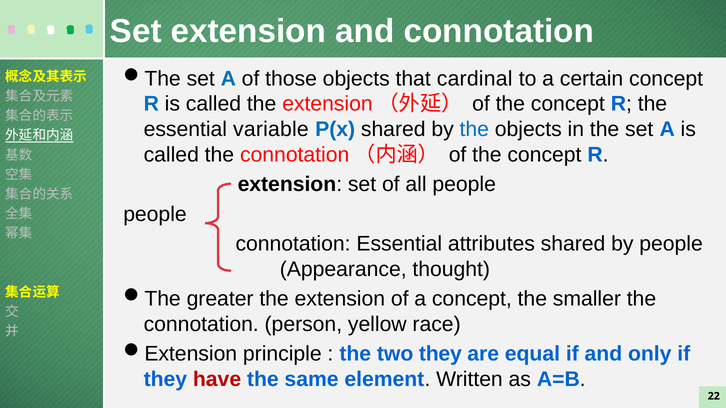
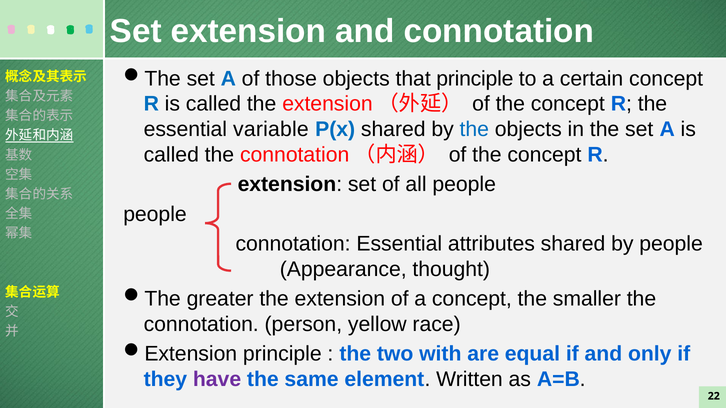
that cardinal: cardinal -> principle
two they: they -> with
have colour: red -> purple
